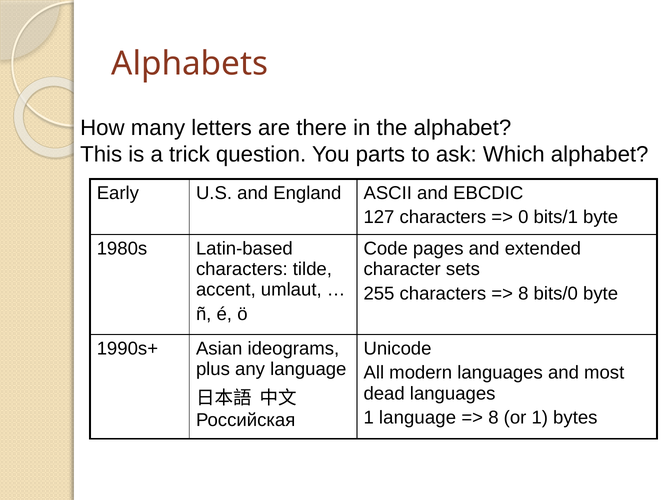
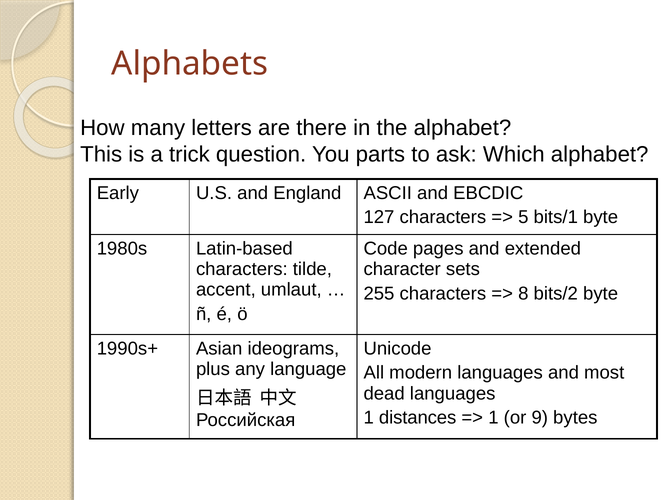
0: 0 -> 5
bits/0: bits/0 -> bits/2
1 language: language -> distances
8 at (493, 418): 8 -> 1
or 1: 1 -> 9
